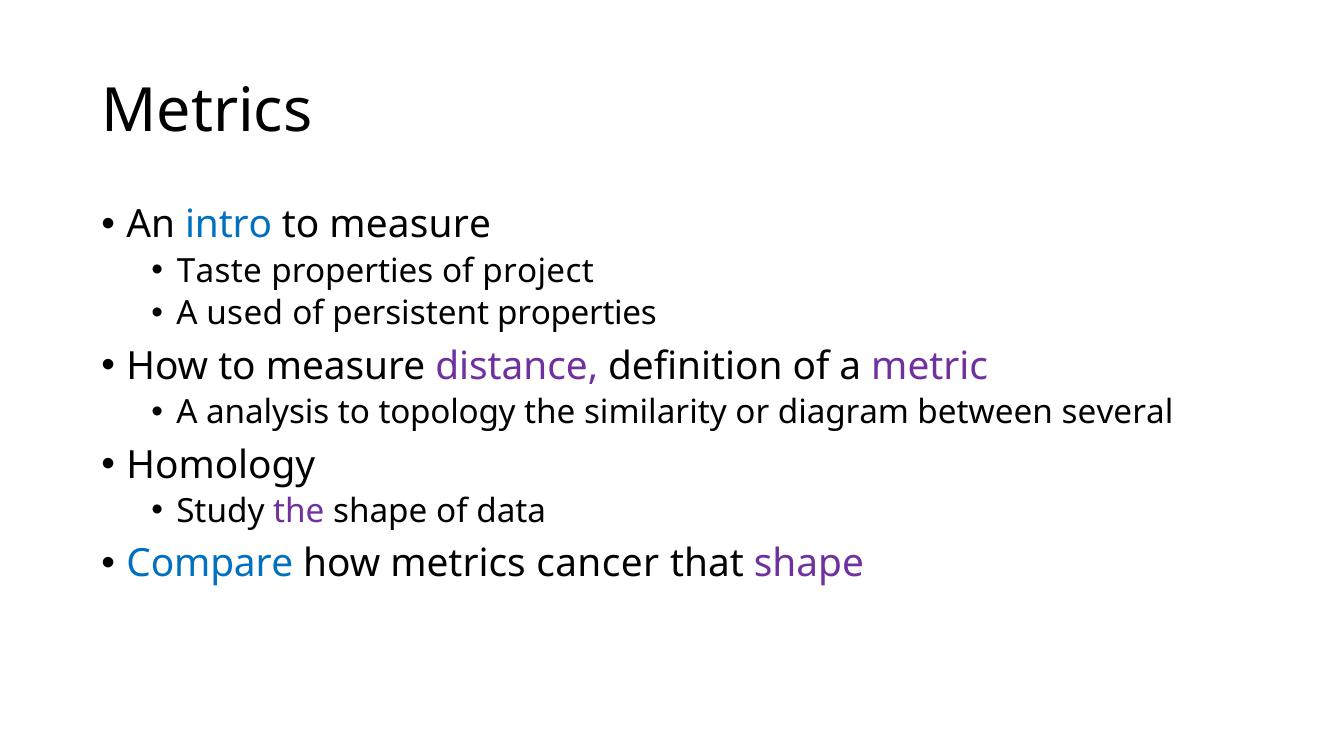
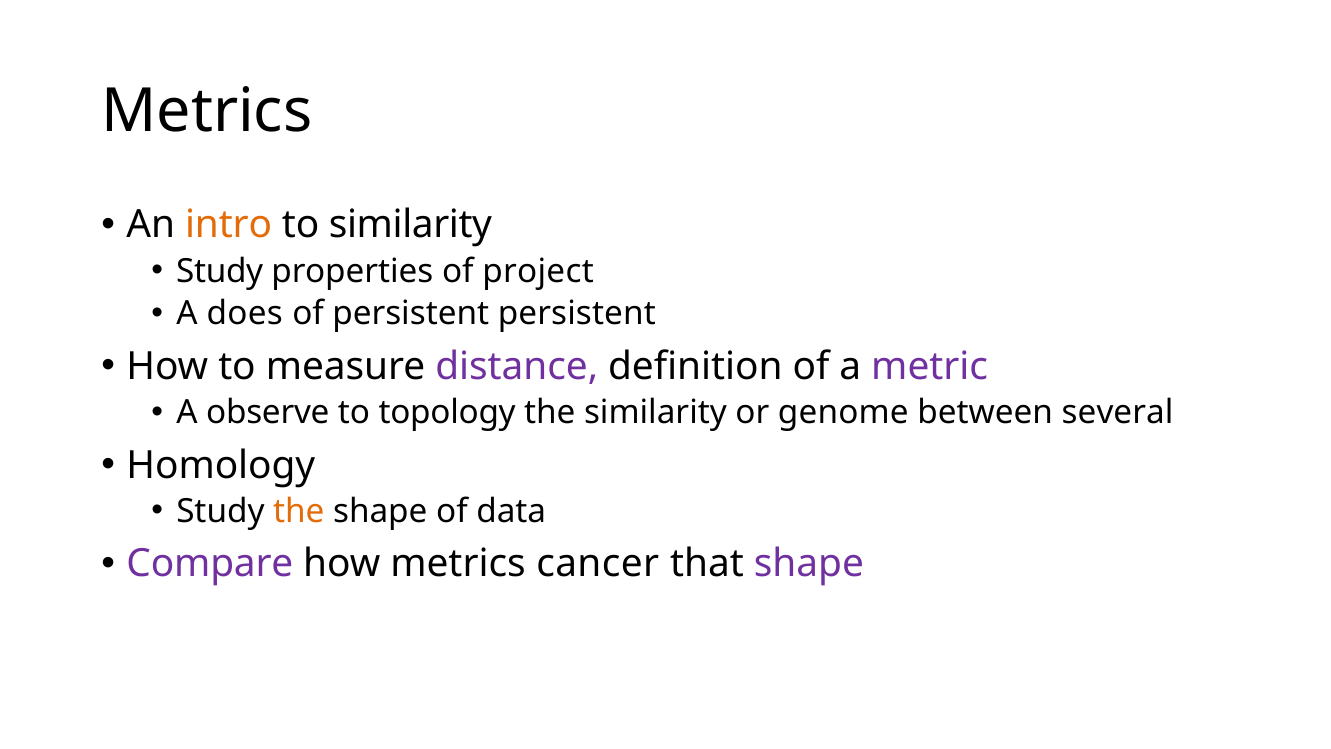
intro colour: blue -> orange
measure at (410, 225): measure -> similarity
Taste at (219, 271): Taste -> Study
used: used -> does
persistent properties: properties -> persistent
analysis: analysis -> observe
diagram: diagram -> genome
the at (299, 511) colour: purple -> orange
Compare colour: blue -> purple
